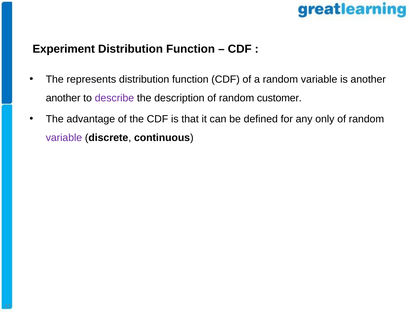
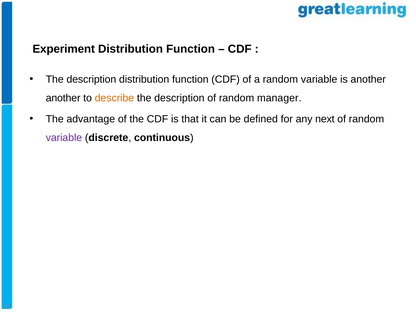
represents at (91, 79): represents -> description
describe colour: purple -> orange
customer: customer -> manager
only: only -> next
